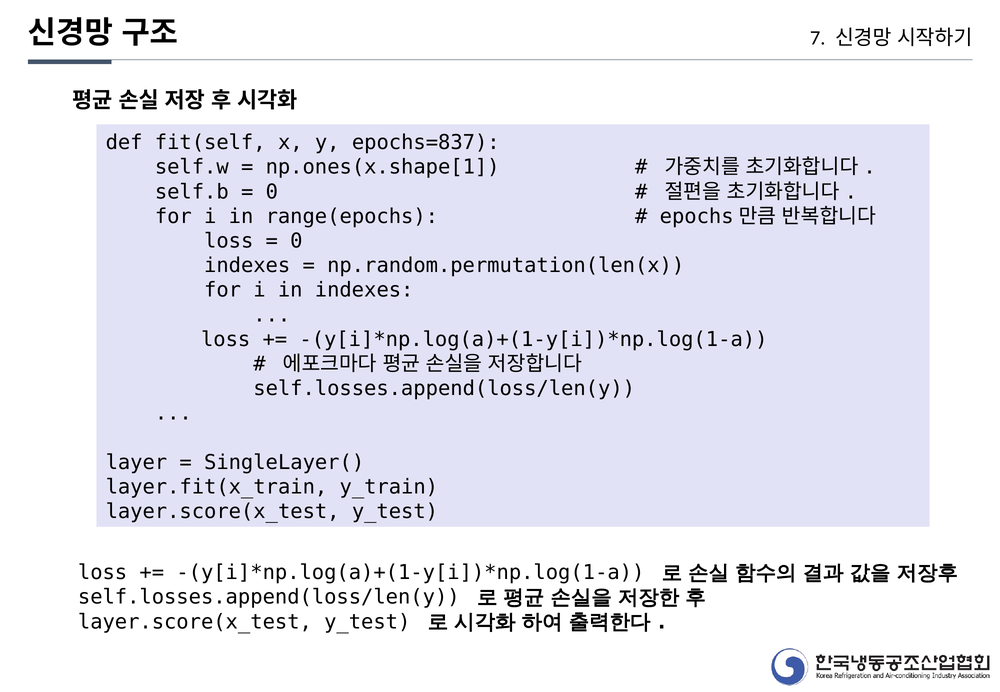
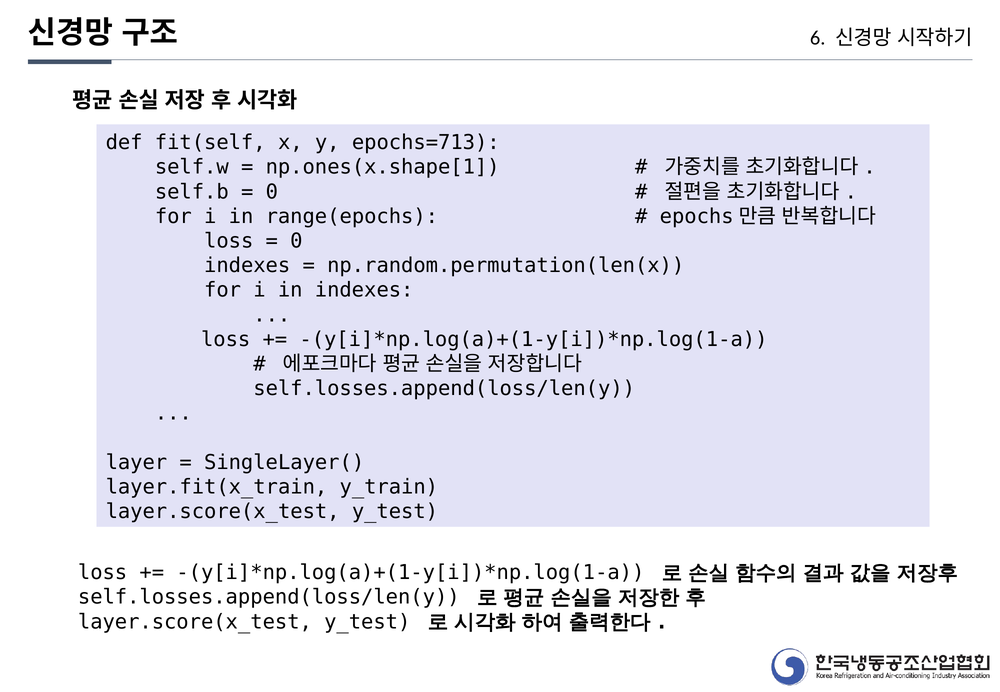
7: 7 -> 6
epochs=837: epochs=837 -> epochs=713
